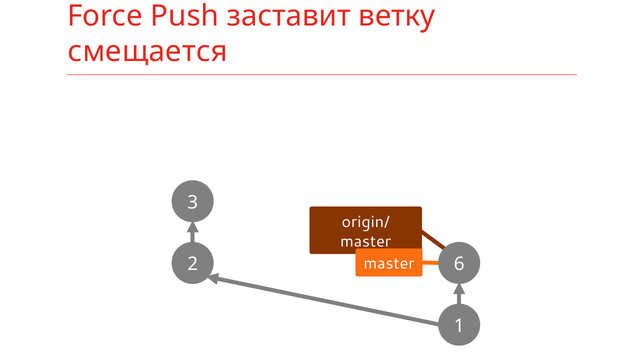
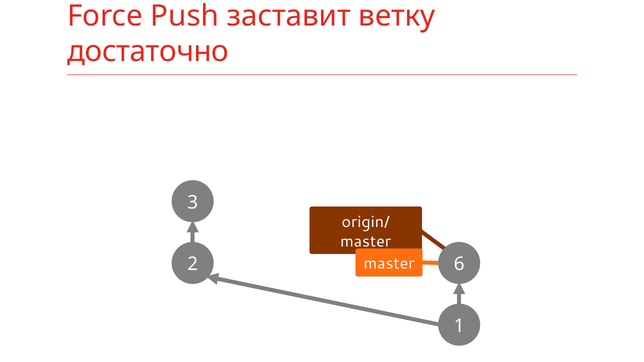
смещается: смещается -> достаточно
